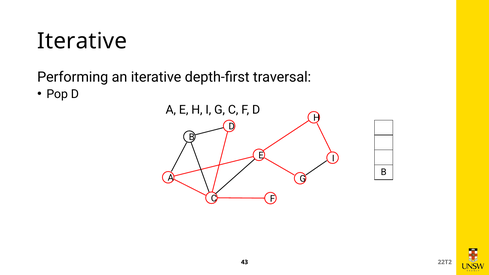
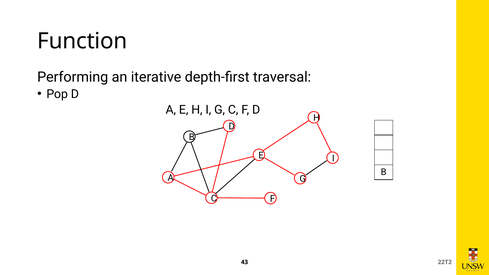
Iterative at (82, 41): Iterative -> Function
